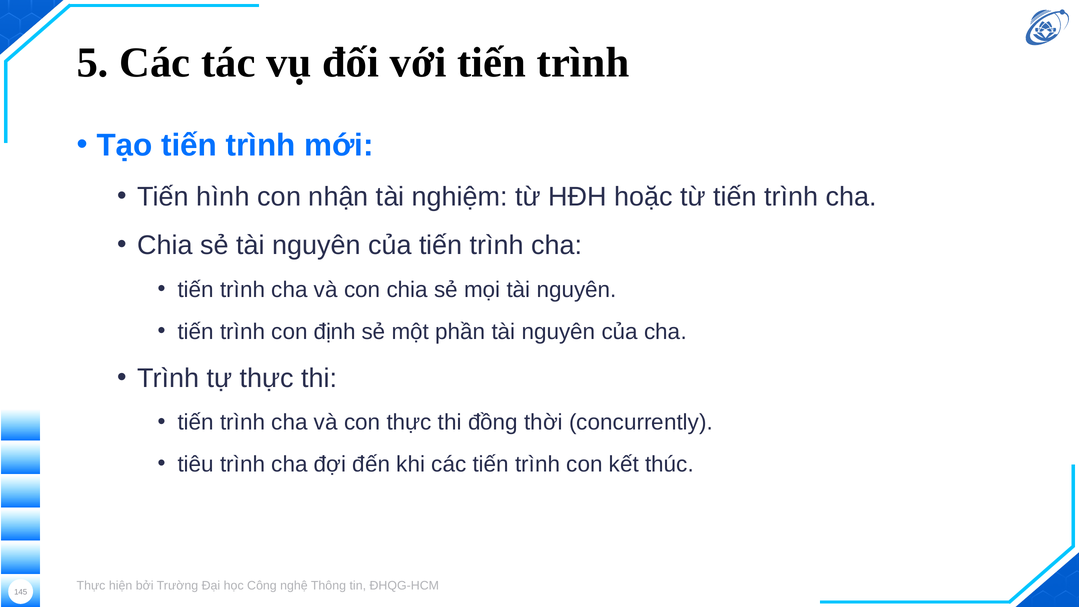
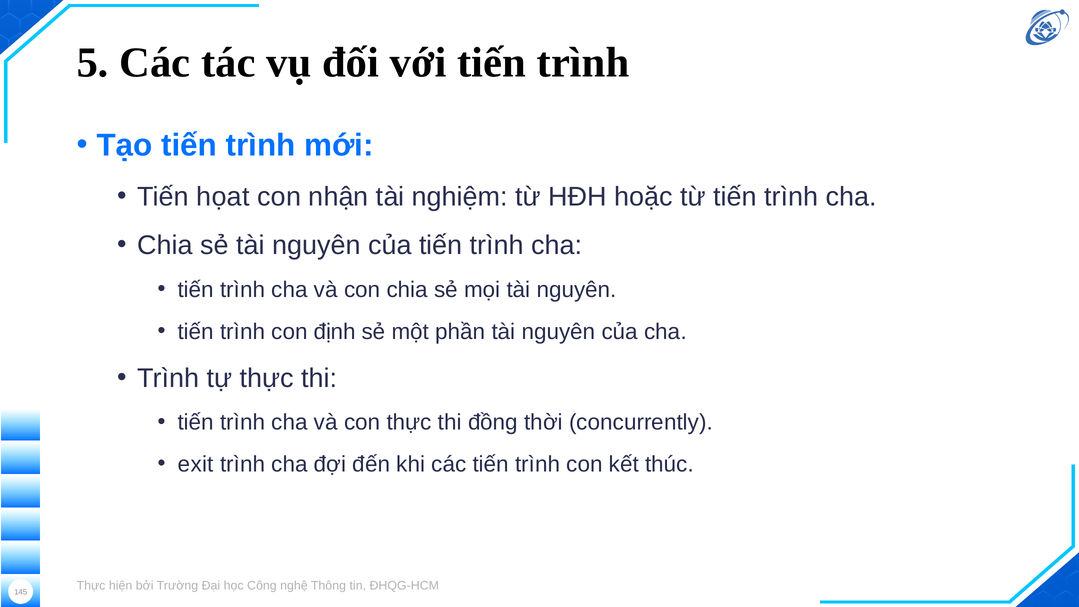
hình: hình -> họat
tiêu: tiêu -> exit
